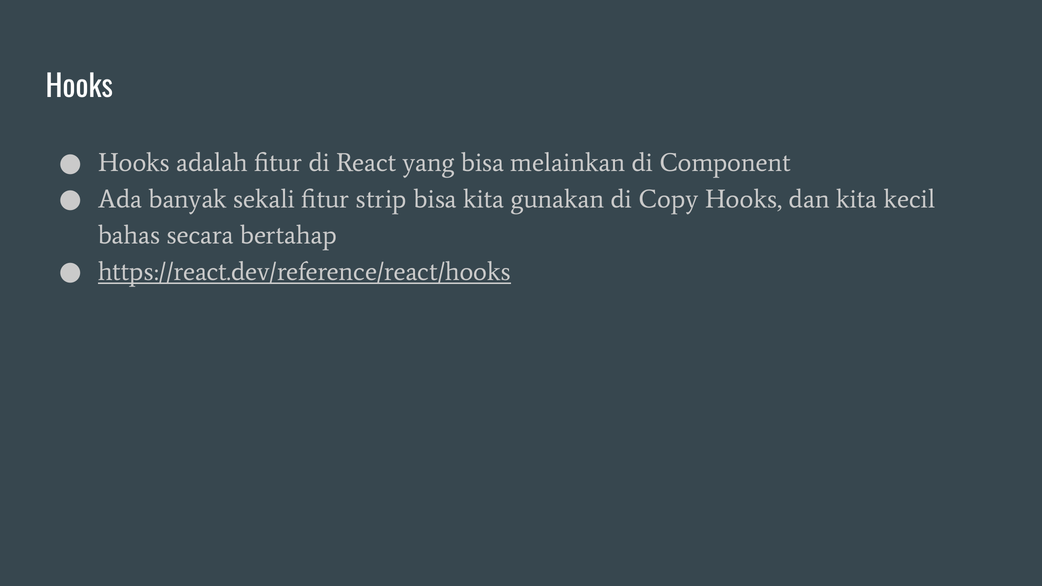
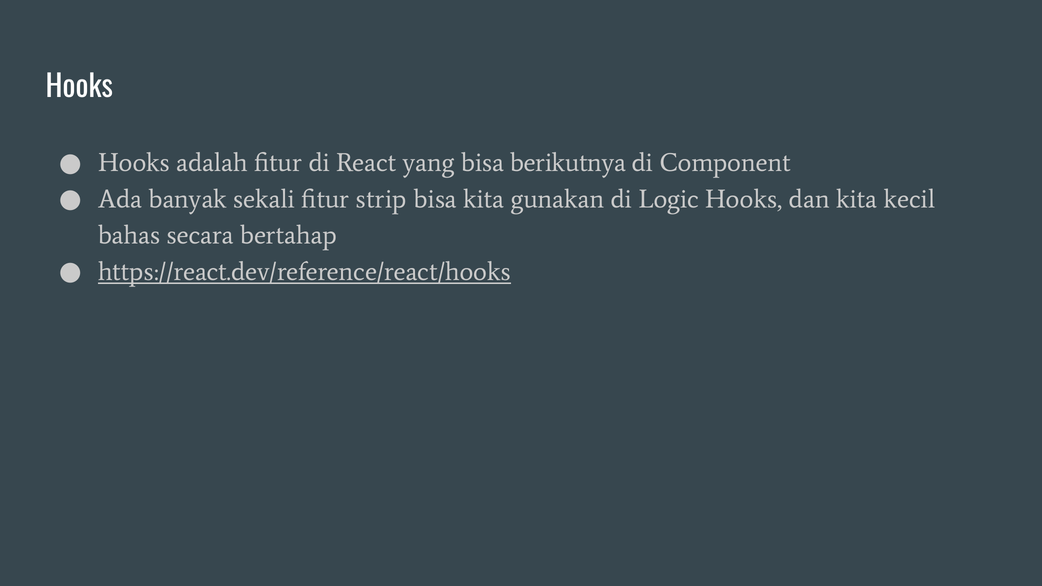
melainkan: melainkan -> berikutnya
Copy: Copy -> Logic
